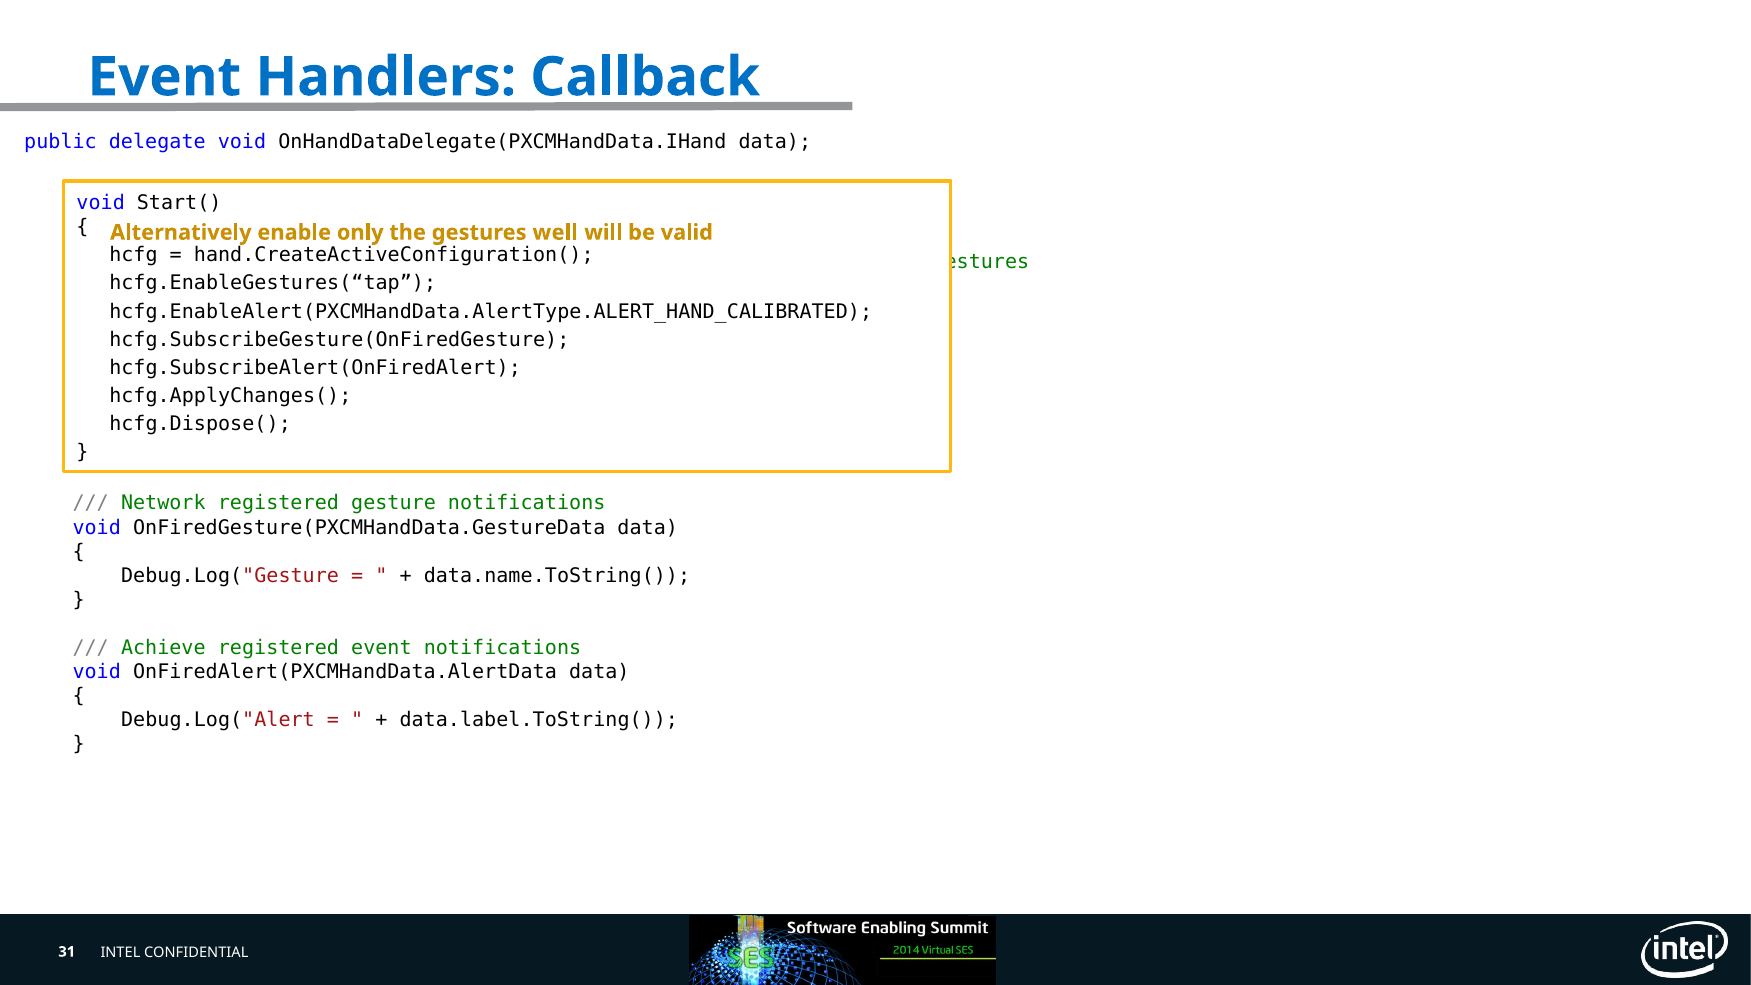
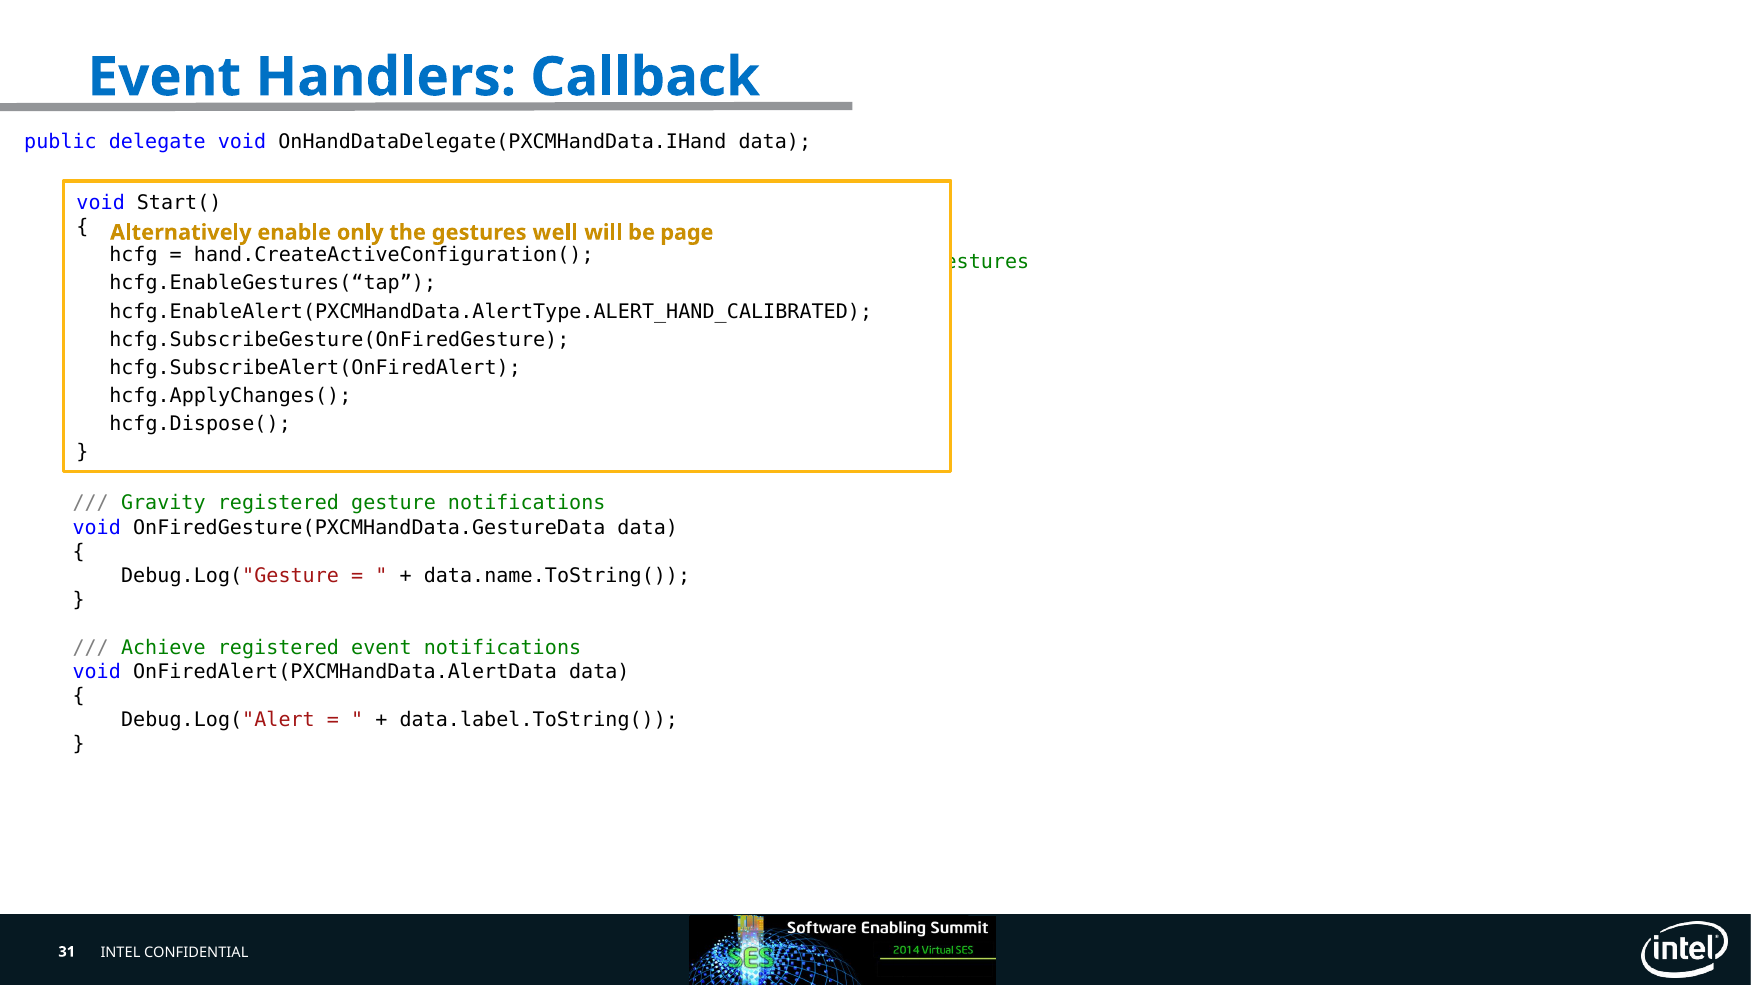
valid: valid -> page
Network: Network -> Gravity
